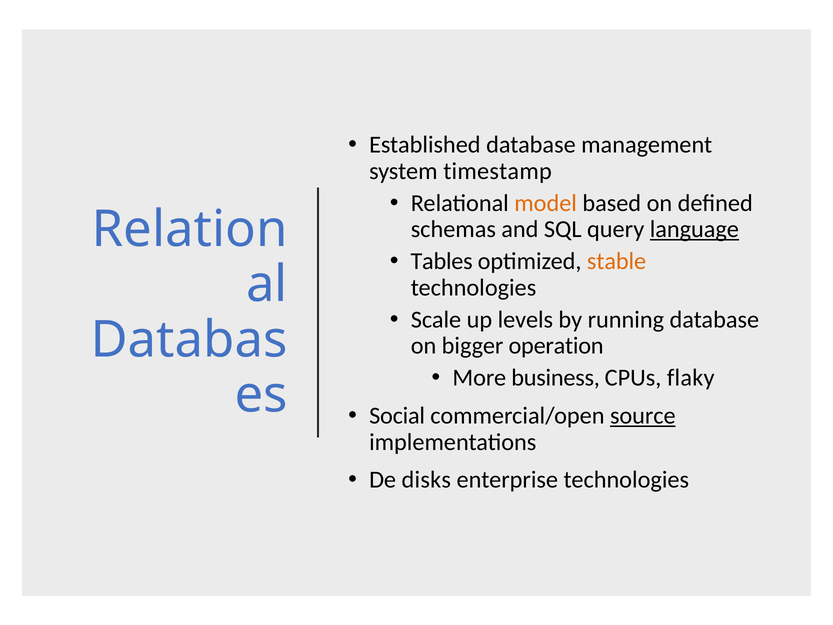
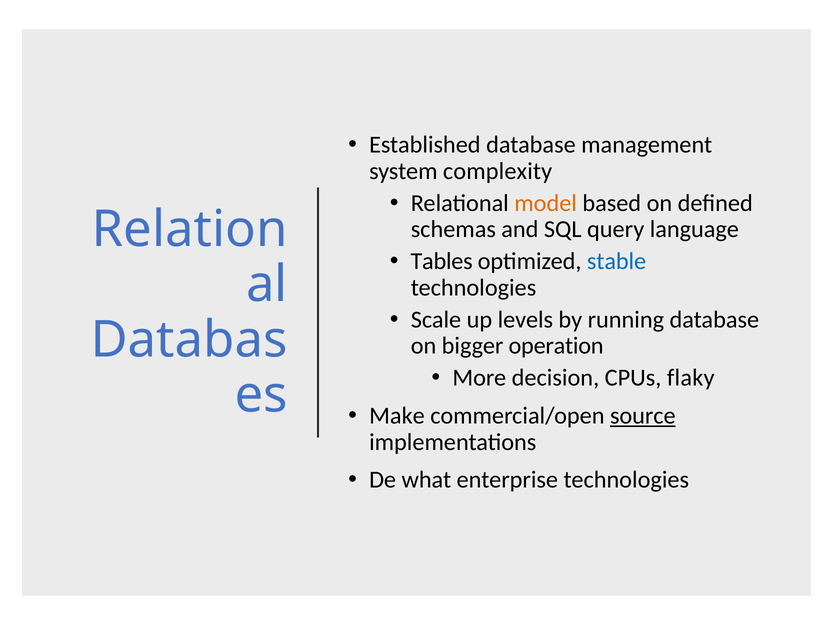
timestamp: timestamp -> complexity
language underline: present -> none
stable colour: orange -> blue
business: business -> decision
Social: Social -> Make
disks: disks -> what
